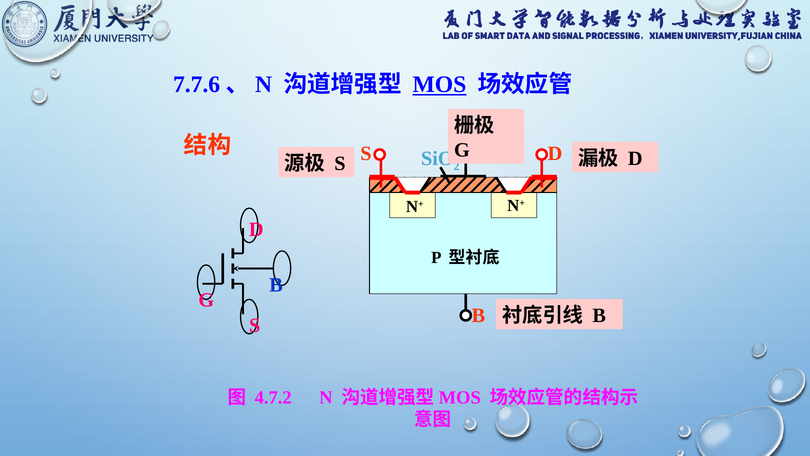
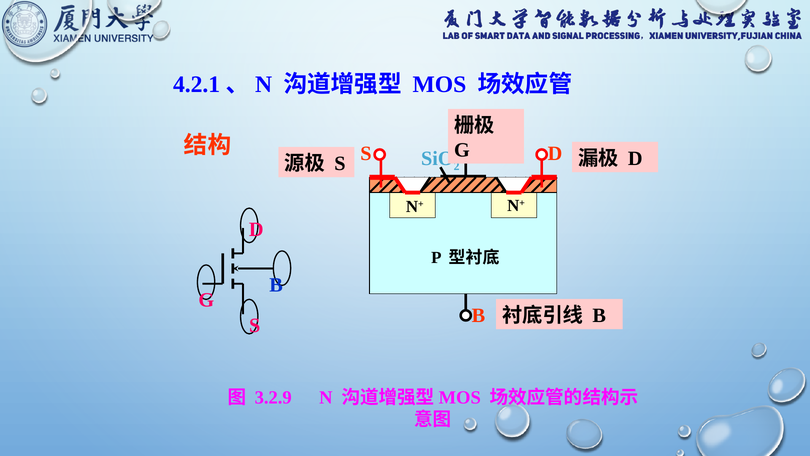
7.7.6: 7.7.6 -> 4.2.1
MOS underline: present -> none
4.7.2: 4.7.2 -> 3.2.9
